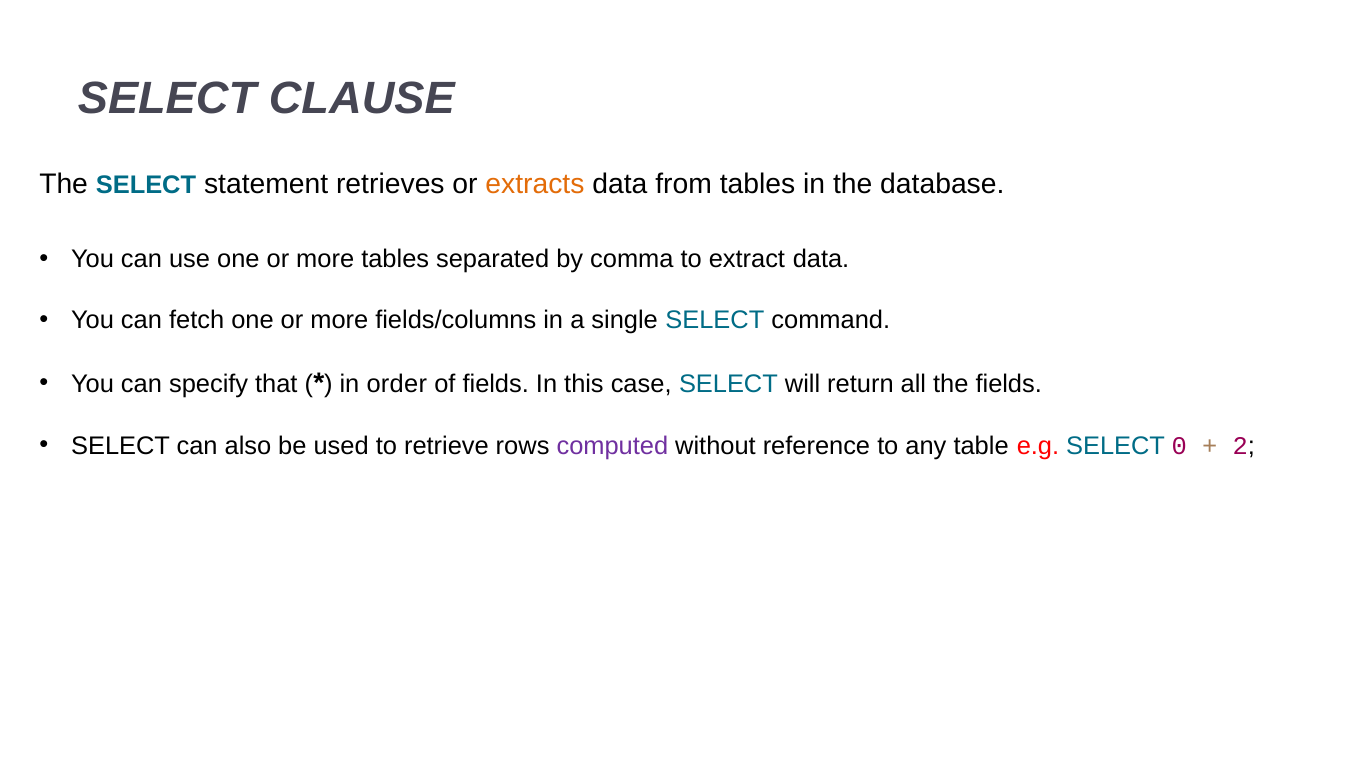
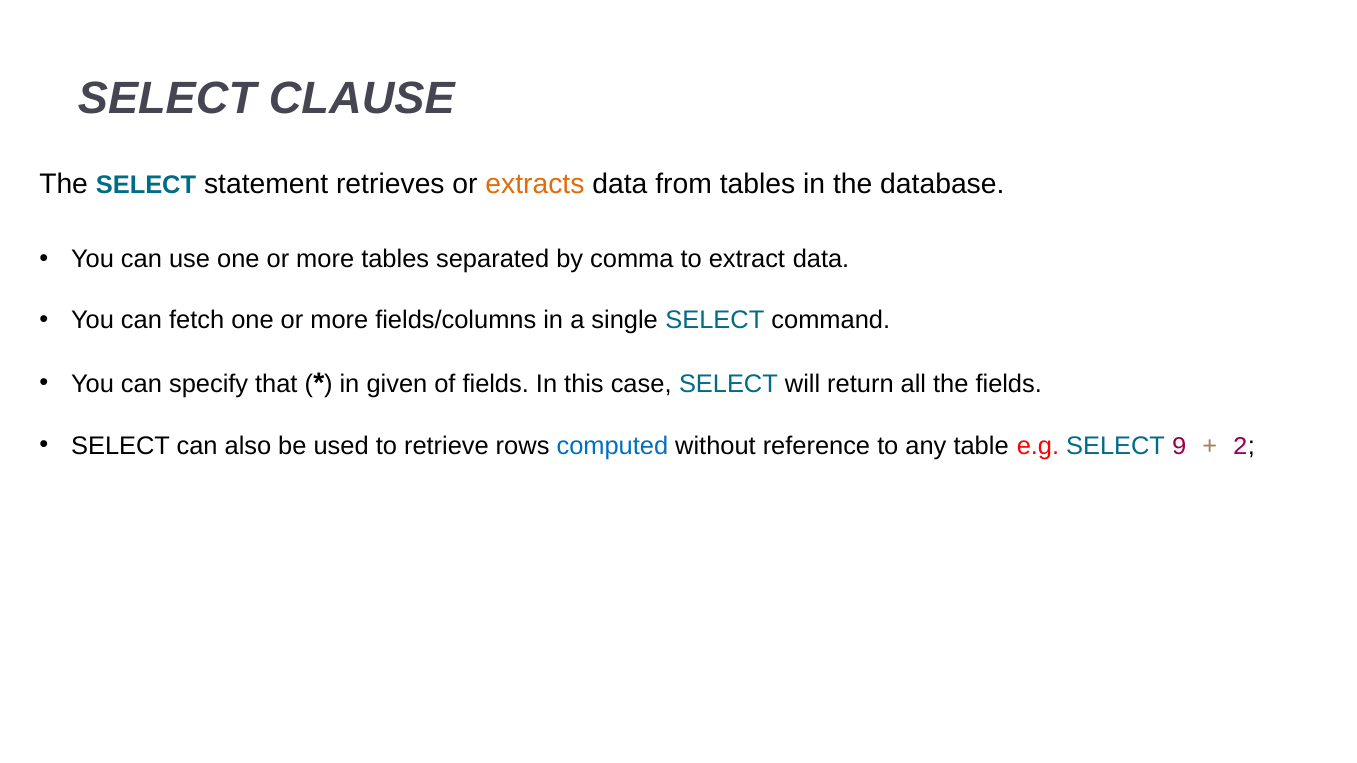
order: order -> given
computed colour: purple -> blue
0: 0 -> 9
